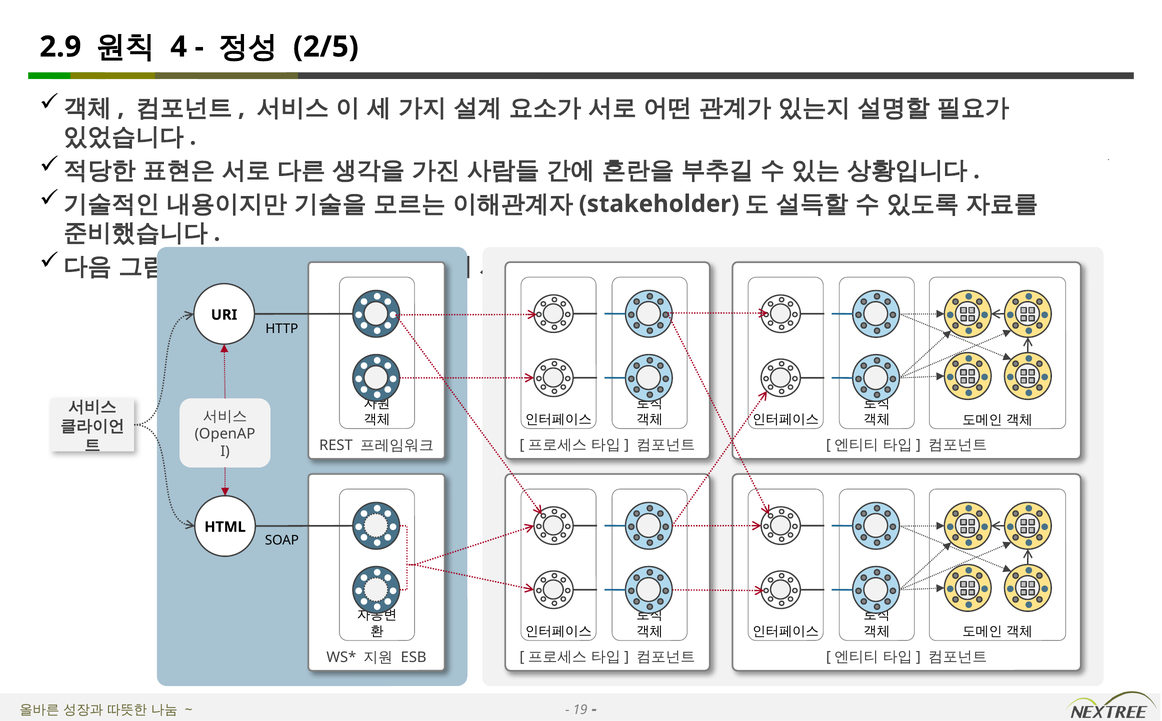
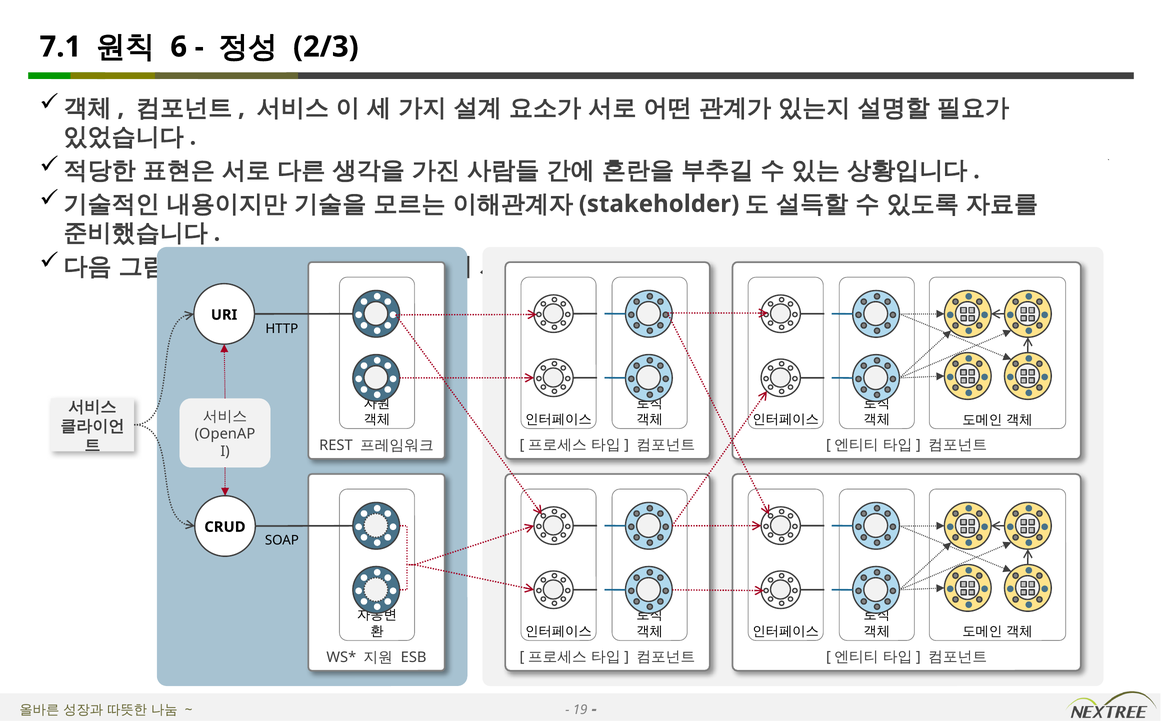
2.9: 2.9 -> 7.1
4: 4 -> 6
2/5: 2/5 -> 2/3
HTML: HTML -> CRUD
